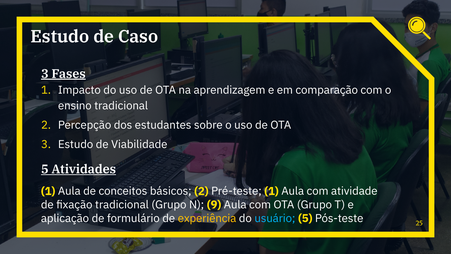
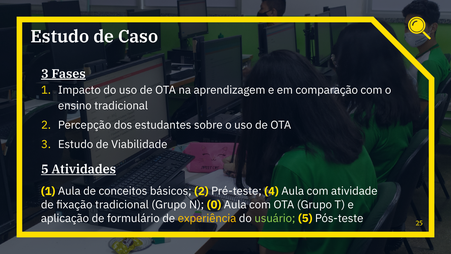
Pré-teste 1: 1 -> 4
9: 9 -> 0
usuário colour: light blue -> light green
